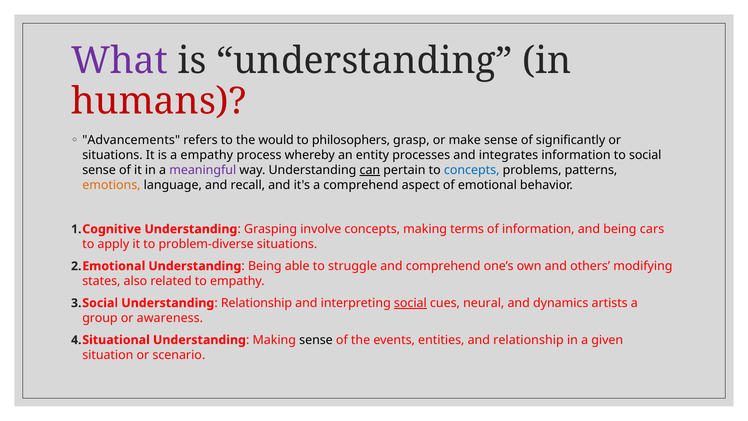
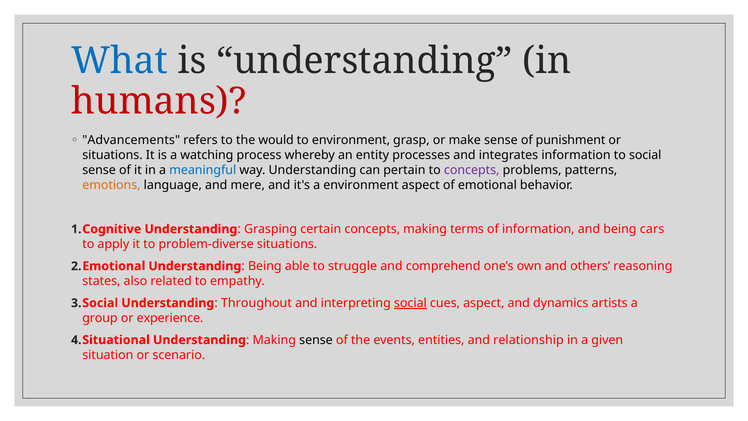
What colour: purple -> blue
to philosophers: philosophers -> environment
significantly: significantly -> punishment
a empathy: empathy -> watching
meaningful colour: purple -> blue
can underline: present -> none
concepts at (472, 170) colour: blue -> purple
recall: recall -> mere
a comprehend: comprehend -> environment
involve: involve -> certain
modifying: modifying -> reasoning
Understanding Relationship: Relationship -> Throughout
cues neural: neural -> aspect
awareness: awareness -> experience
